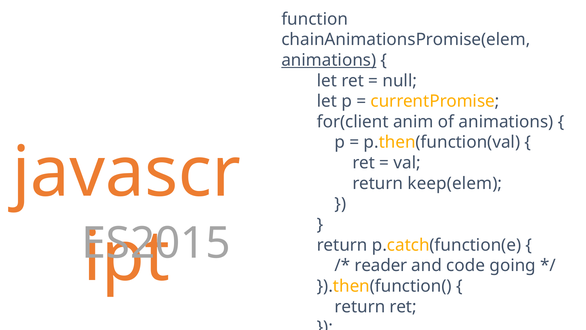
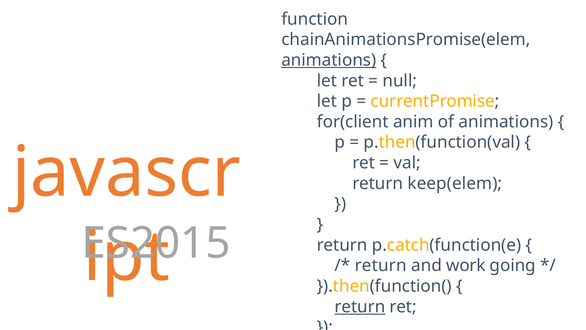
reader at (381, 265): reader -> return
code: code -> work
return at (360, 306) underline: none -> present
